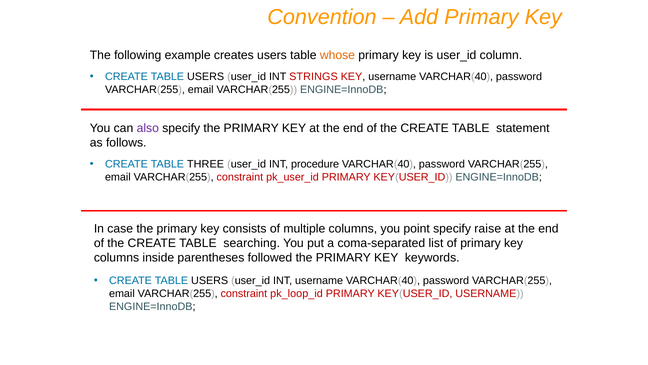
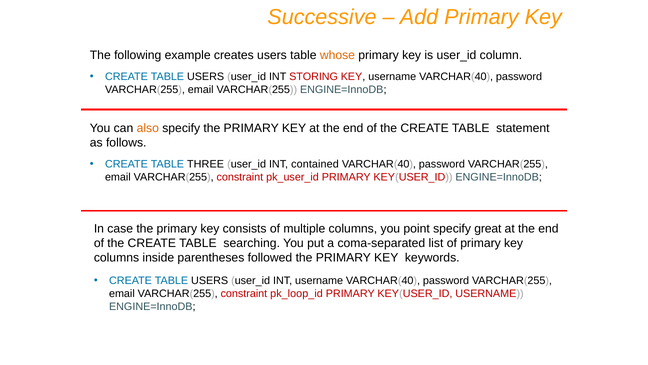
Convention: Convention -> Successive
STRINGS: STRINGS -> STORING
also colour: purple -> orange
procedure: procedure -> contained
raise: raise -> great
